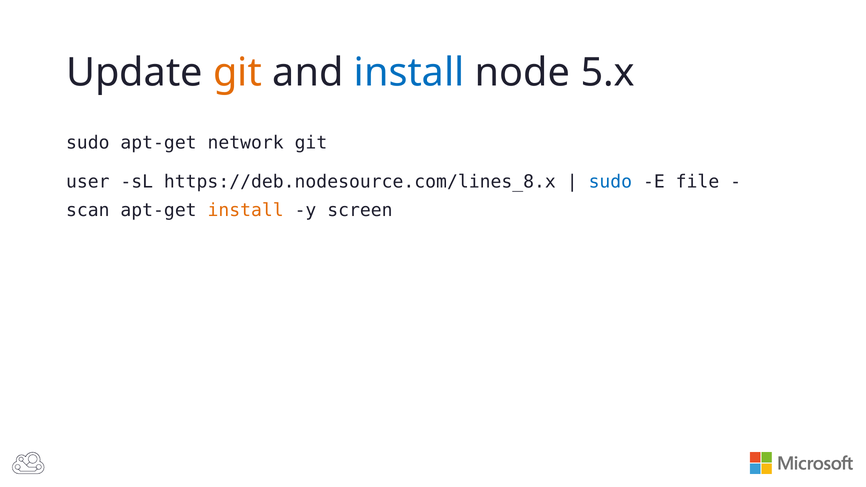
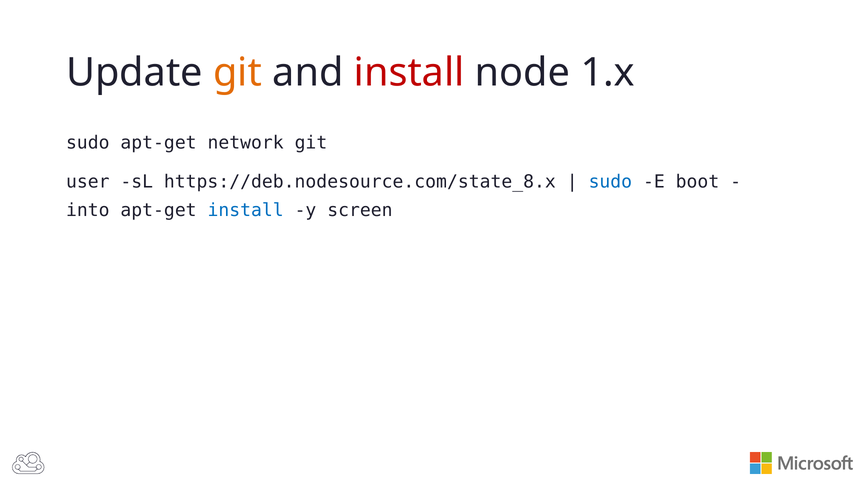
install at (409, 73) colour: blue -> red
5.x: 5.x -> 1.x
https://deb.nodesource.com/lines_8.x: https://deb.nodesource.com/lines_8.x -> https://deb.nodesource.com/state_8.x
file: file -> boot
scan: scan -> into
install at (246, 210) colour: orange -> blue
